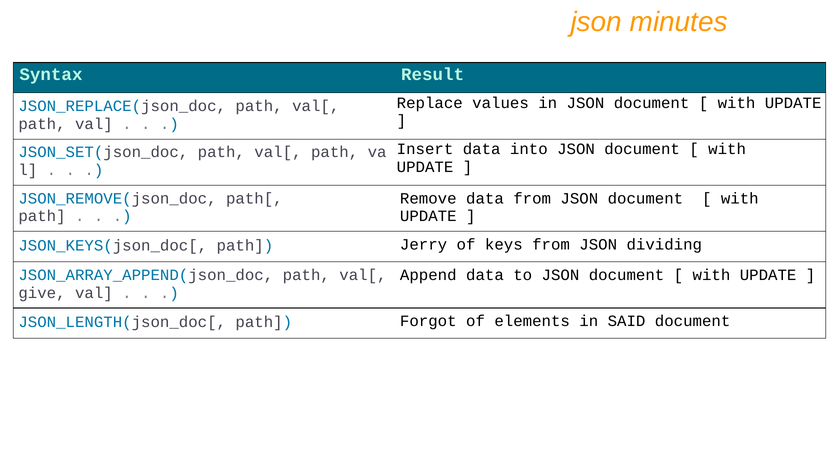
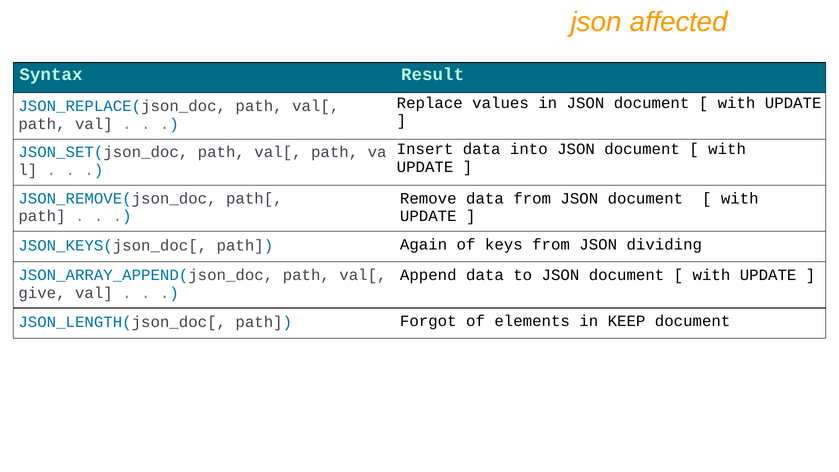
minutes: minutes -> affected
Jerry: Jerry -> Again
SAID: SAID -> KEEP
